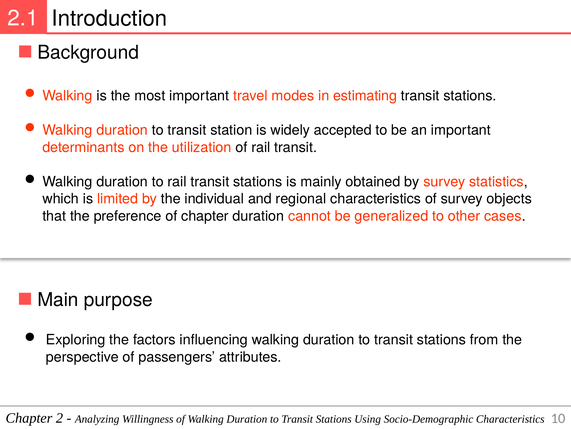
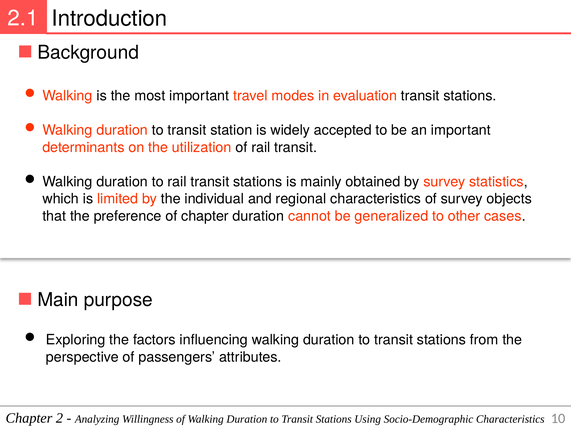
estimating: estimating -> evaluation
